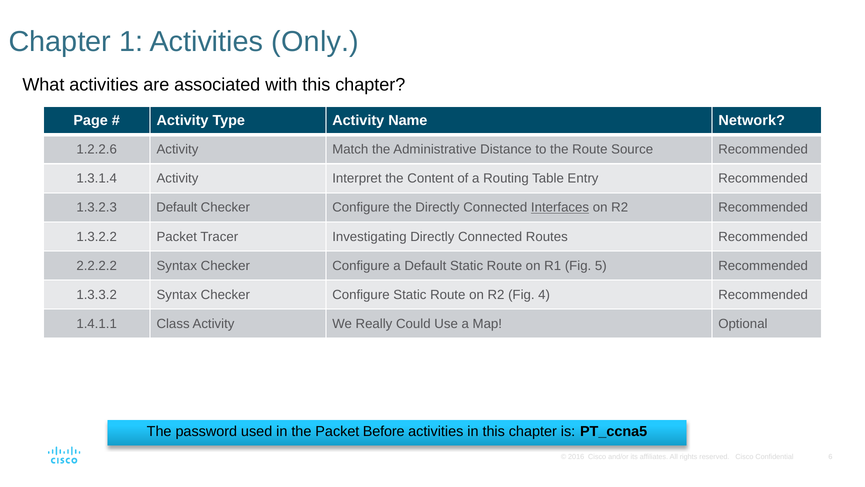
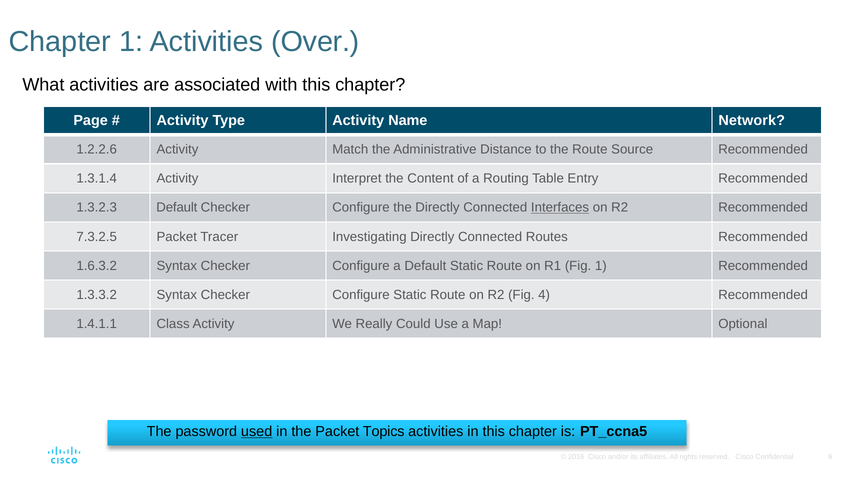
Only: Only -> Over
1.3.2.2: 1.3.2.2 -> 7.3.2.5
2.2.2.2: 2.2.2.2 -> 1.6.3.2
Fig 5: 5 -> 1
used underline: none -> present
Before: Before -> Topics
